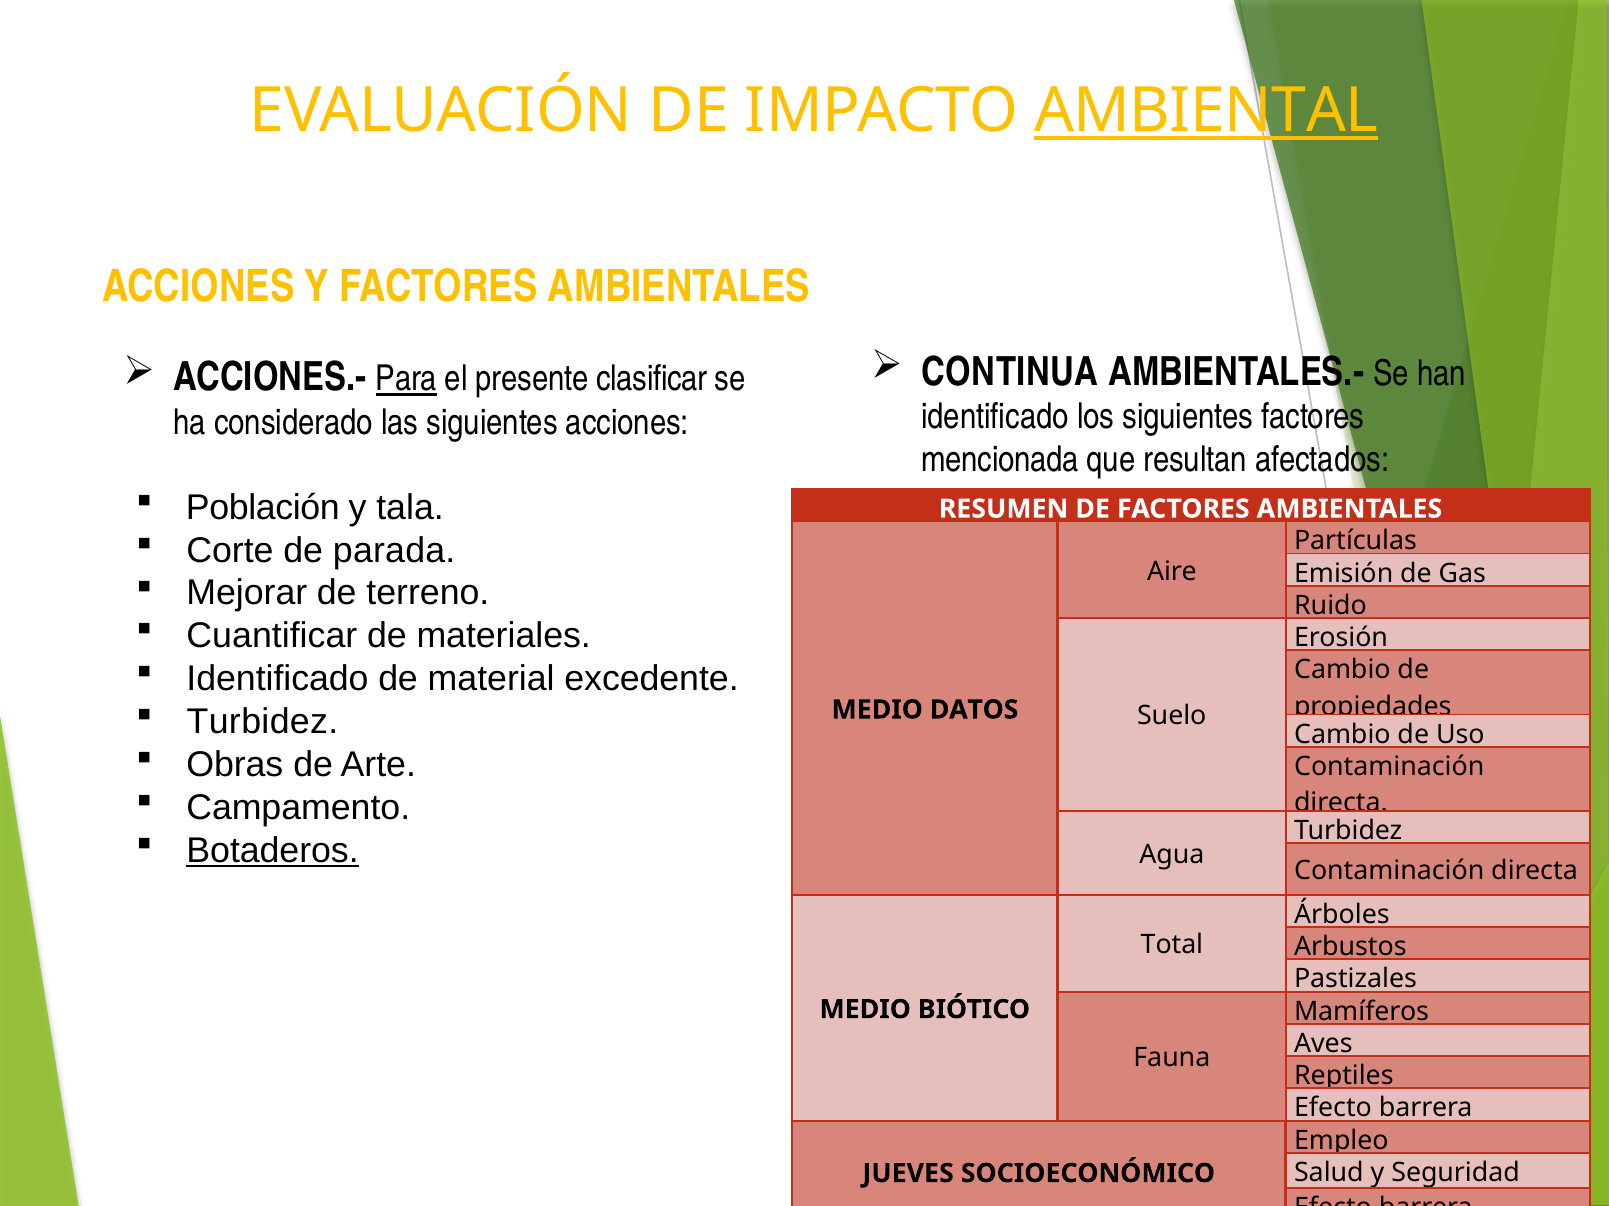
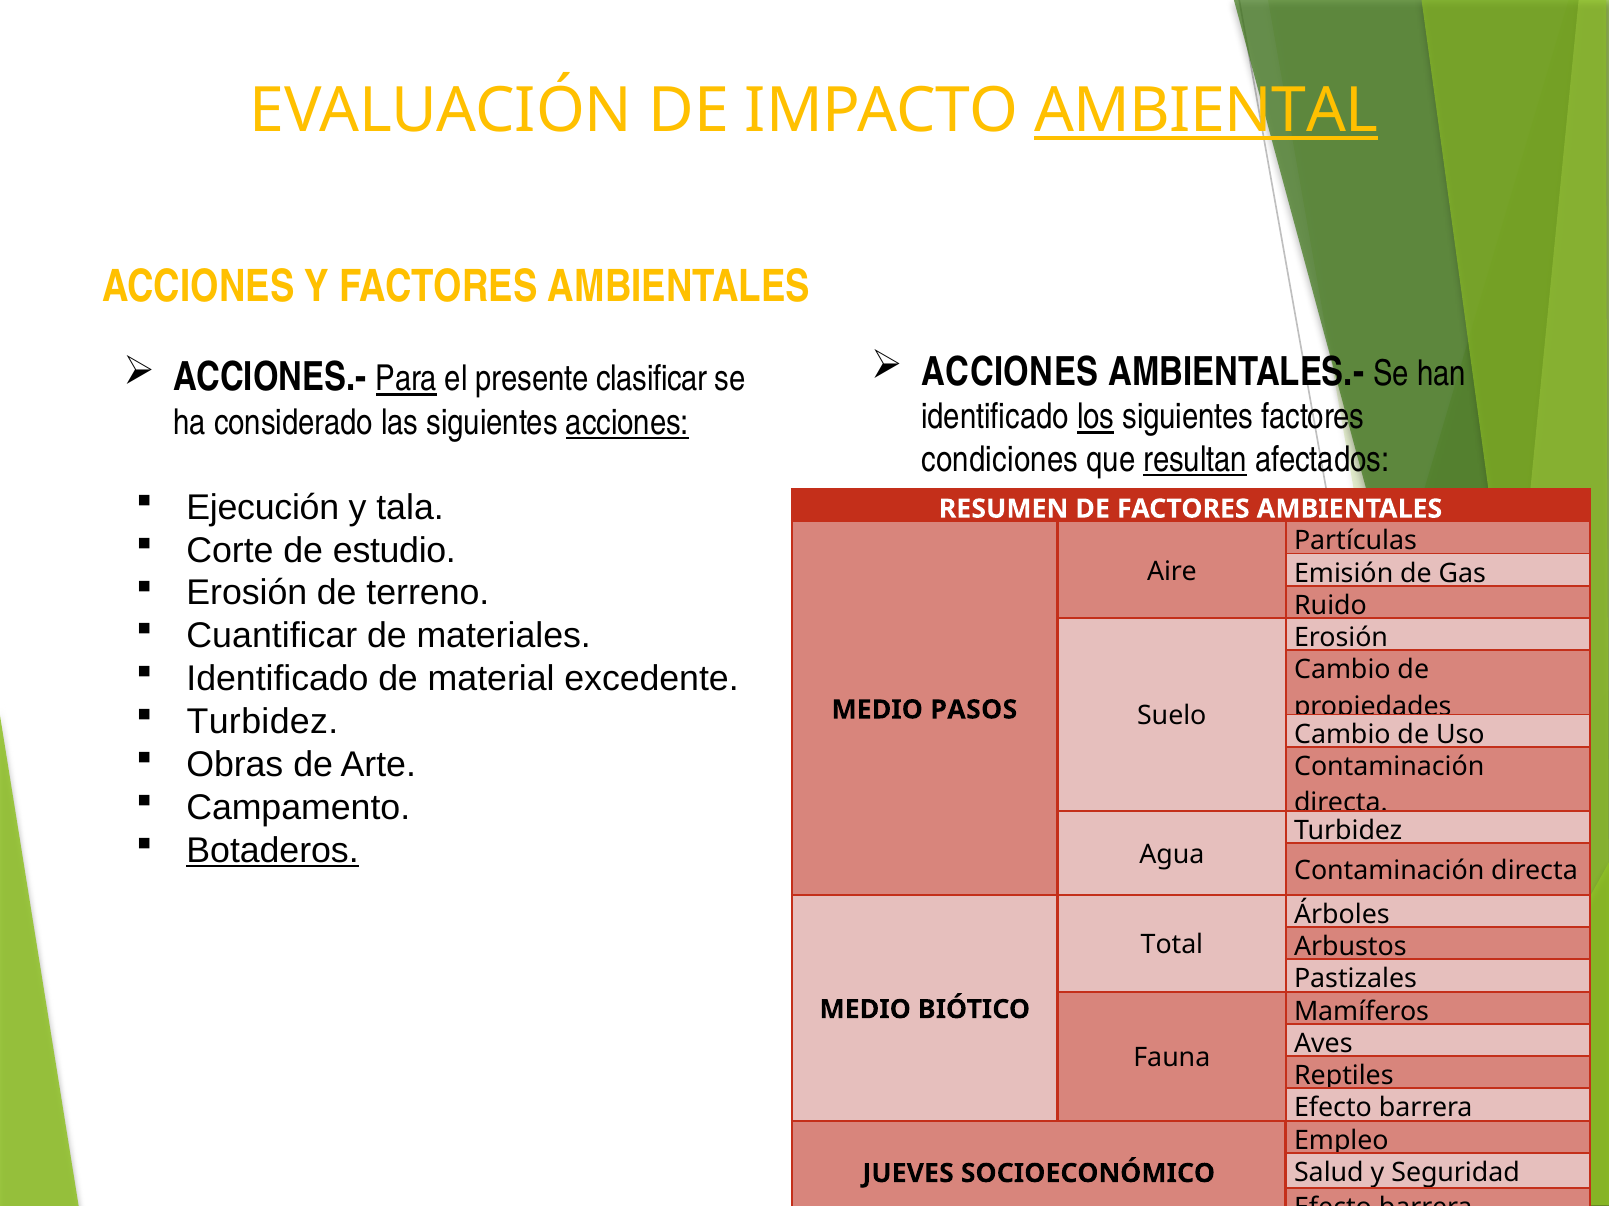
CONTINUA at (1010, 372): CONTINUA -> ACCIONES
los underline: none -> present
acciones at (627, 423) underline: none -> present
mencionada: mencionada -> condiciones
resultan underline: none -> present
Población: Población -> Ejecución
parada: parada -> estudio
Mejorar at (247, 594): Mejorar -> Erosión
DATOS: DATOS -> PASOS
